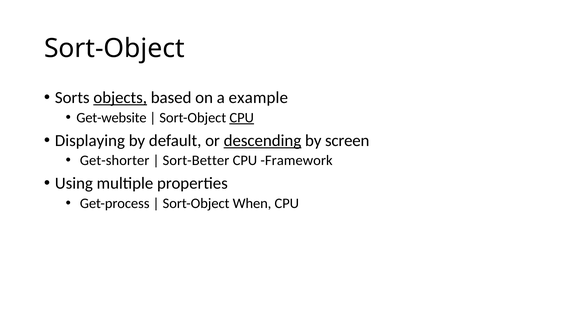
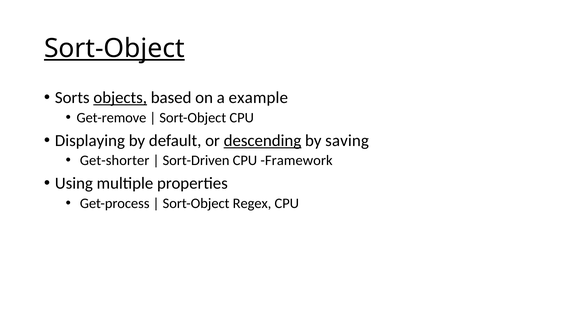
Sort-Object at (114, 49) underline: none -> present
Get-website: Get-website -> Get-remove
CPU at (242, 118) underline: present -> none
screen: screen -> saving
Sort-Better: Sort-Better -> Sort-Driven
When: When -> Regex
